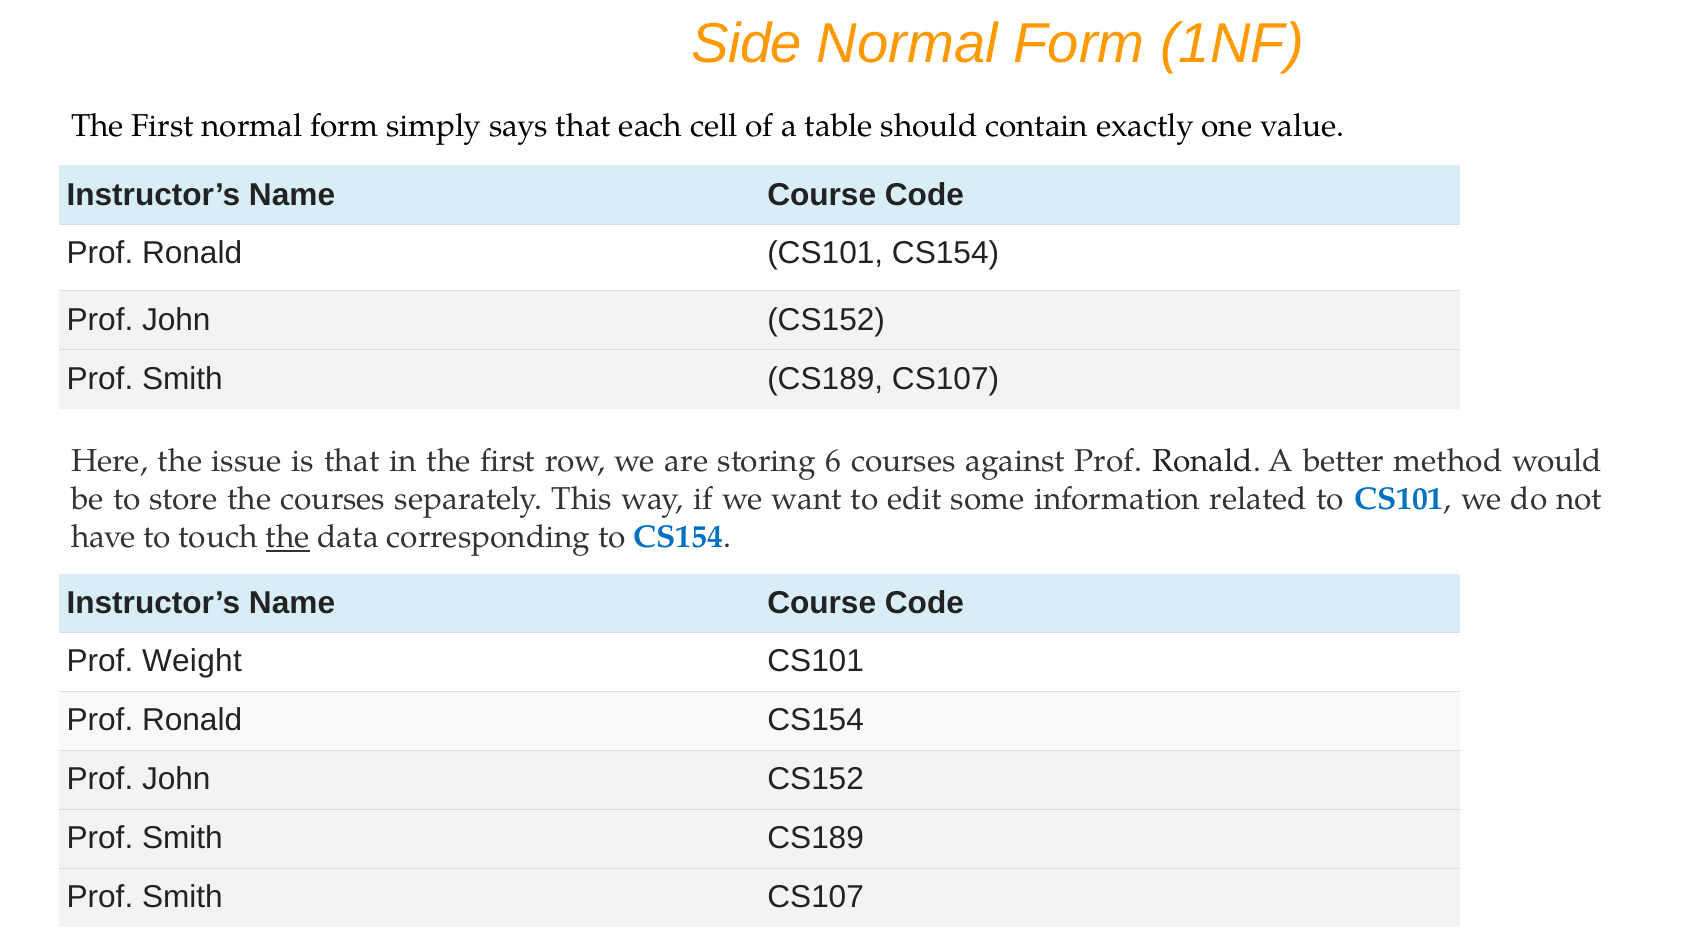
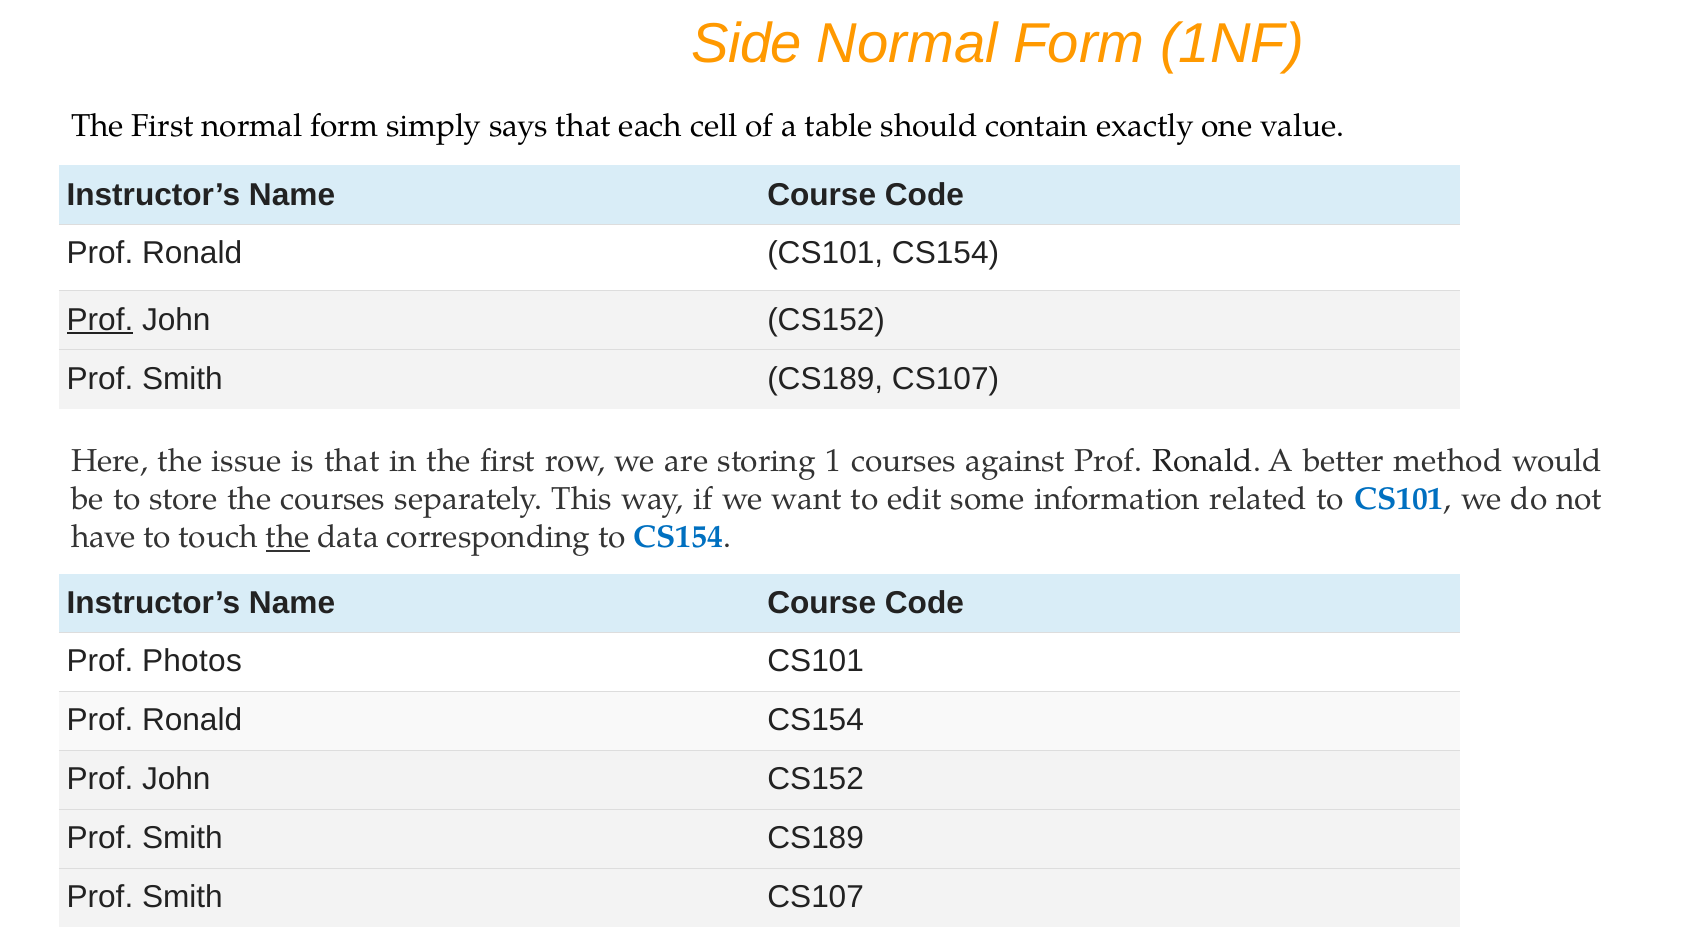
Prof at (100, 320) underline: none -> present
6: 6 -> 1
Weight: Weight -> Photos
